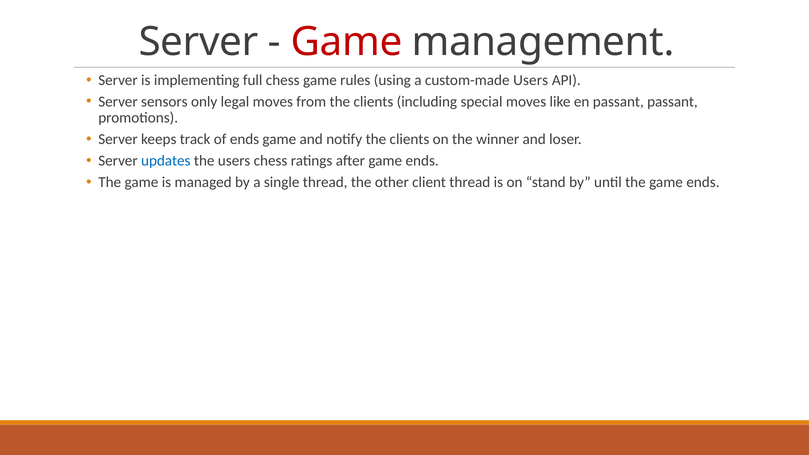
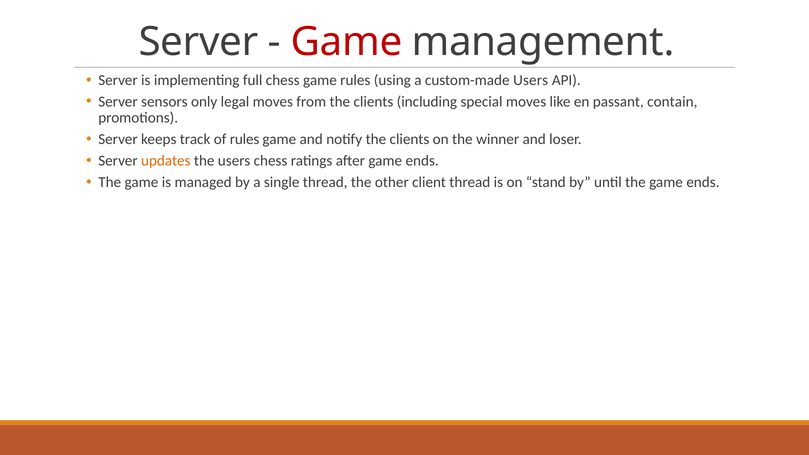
passant passant: passant -> contain
of ends: ends -> rules
updates colour: blue -> orange
